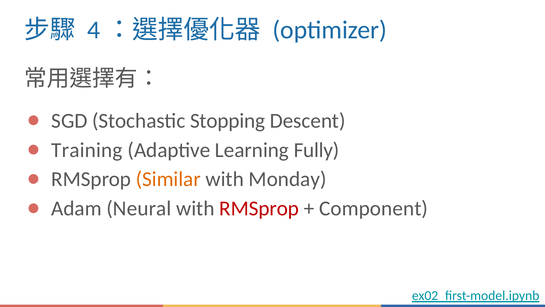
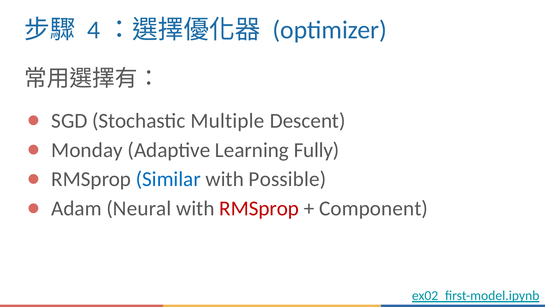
Stopping: Stopping -> Multiple
Training: Training -> Monday
Similar colour: orange -> blue
Monday: Monday -> Possible
